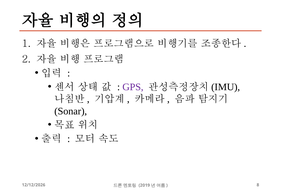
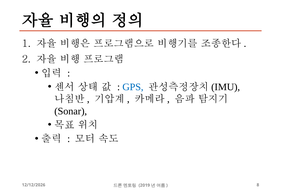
GPS colour: purple -> blue
